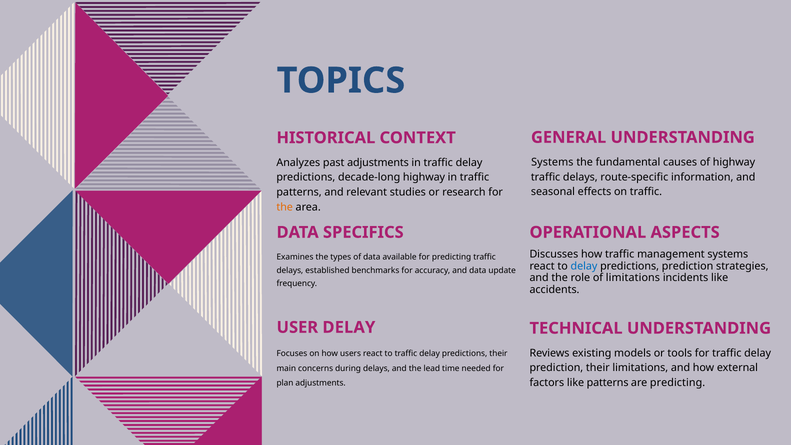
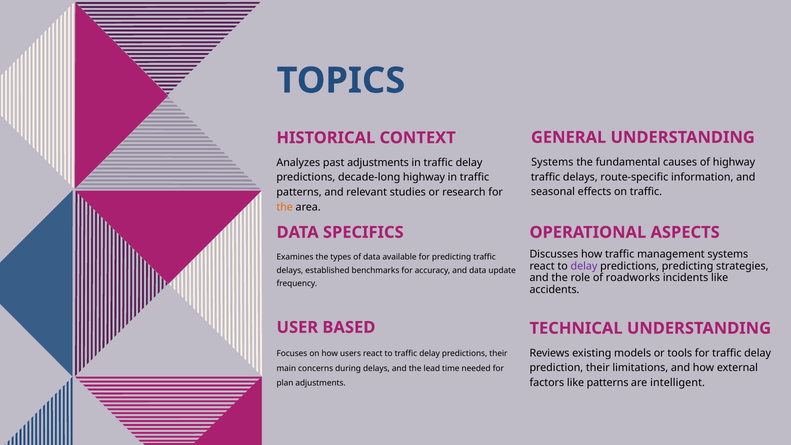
delay at (584, 266) colour: blue -> purple
predictions prediction: prediction -> predicting
of limitations: limitations -> roadworks
USER DELAY: DELAY -> BASED
are predicting: predicting -> intelligent
